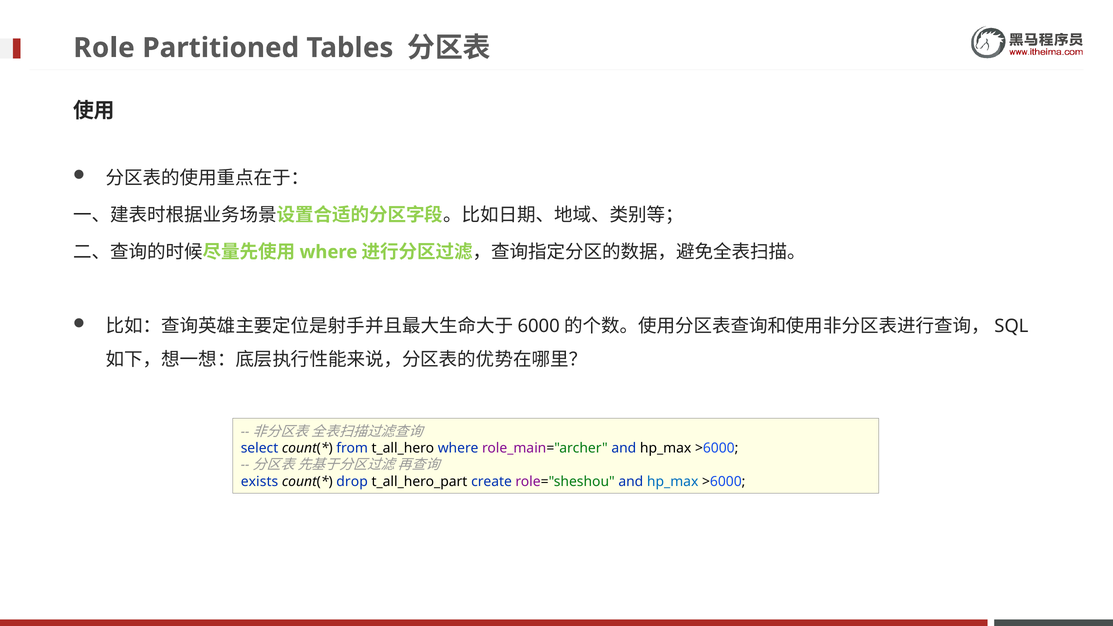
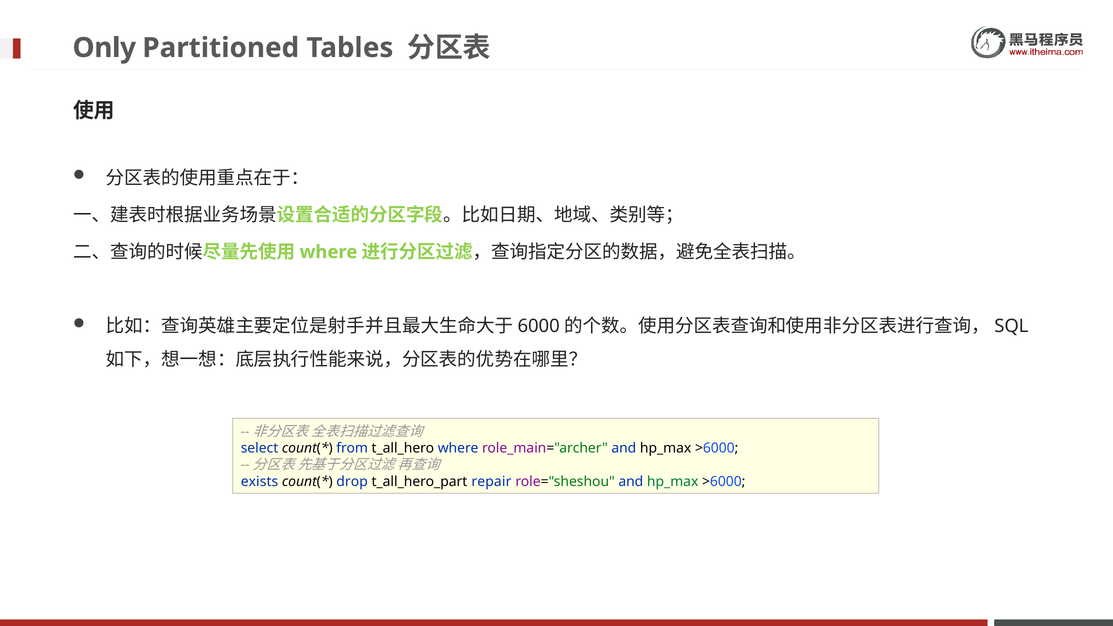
Role: Role -> Only
create: create -> repair
hp_max at (673, 482) colour: blue -> green
